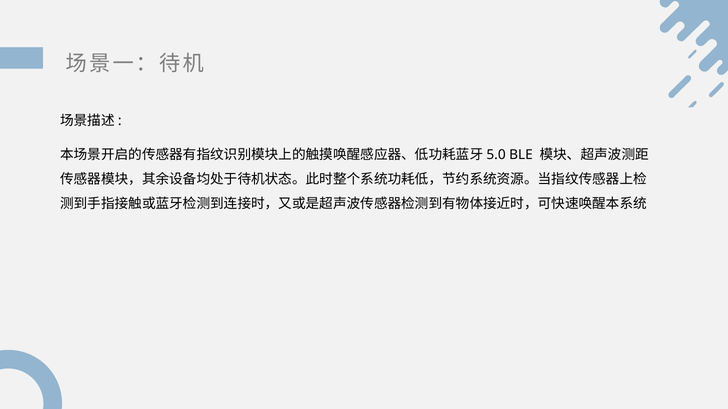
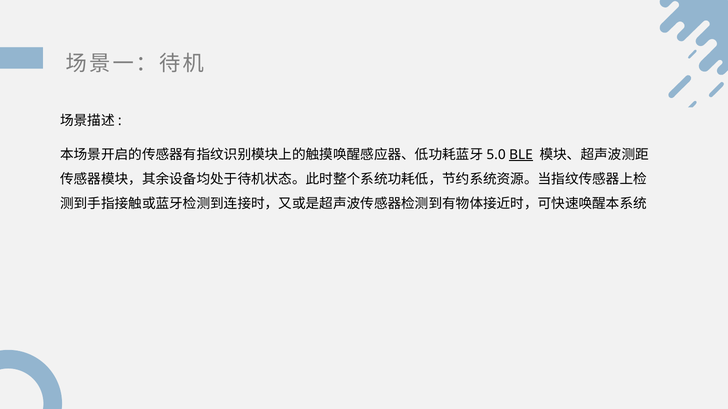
BLE underline: none -> present
